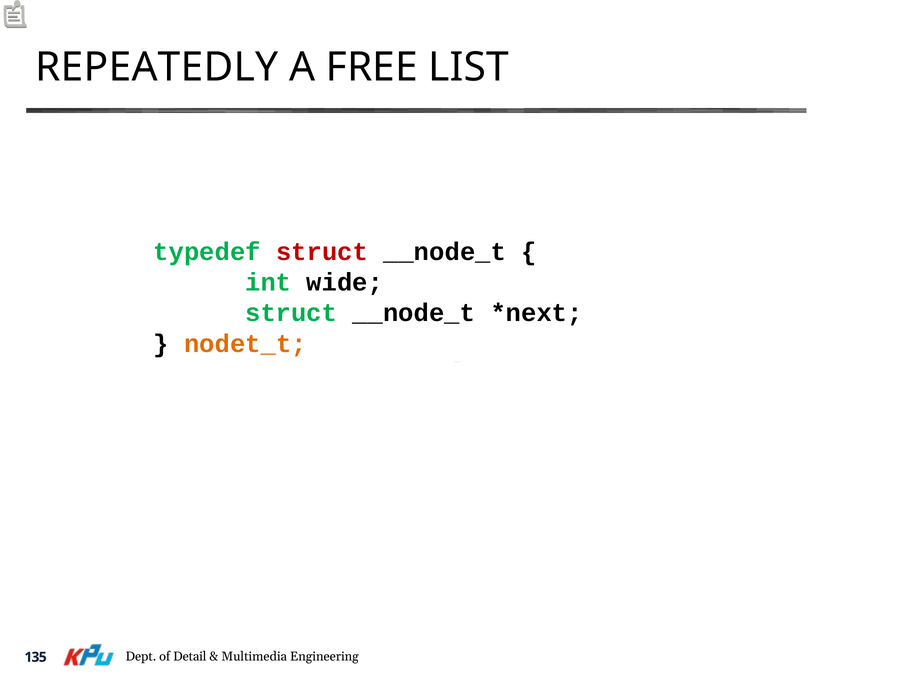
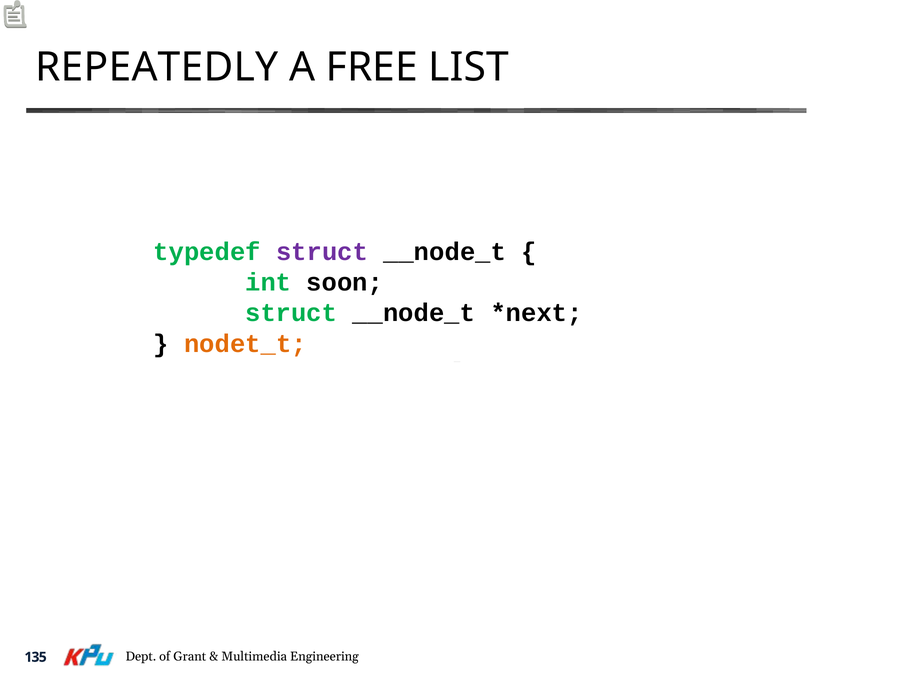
struct at (322, 252) colour: red -> purple
wide: wide -> soon
Detail: Detail -> Grant
